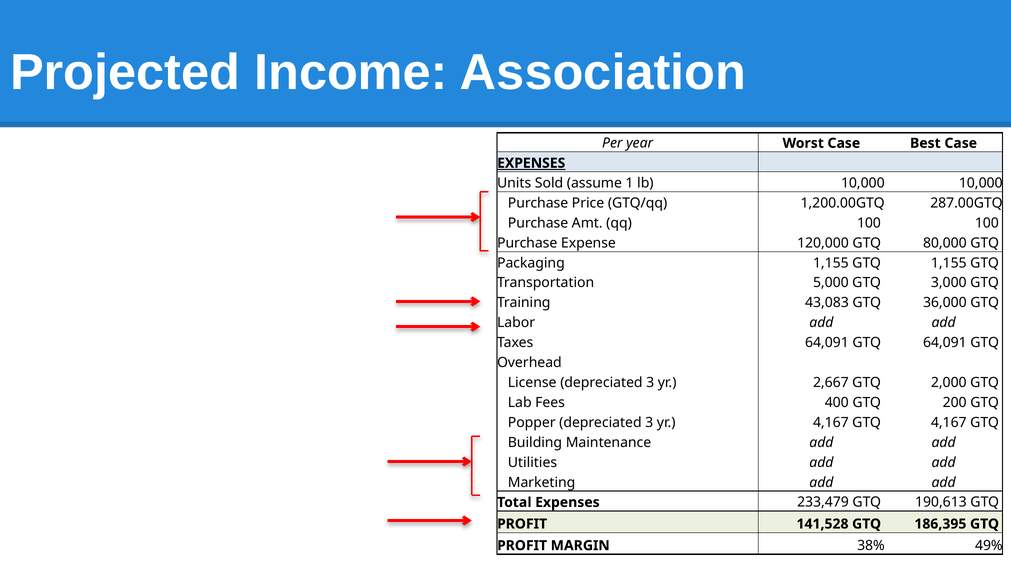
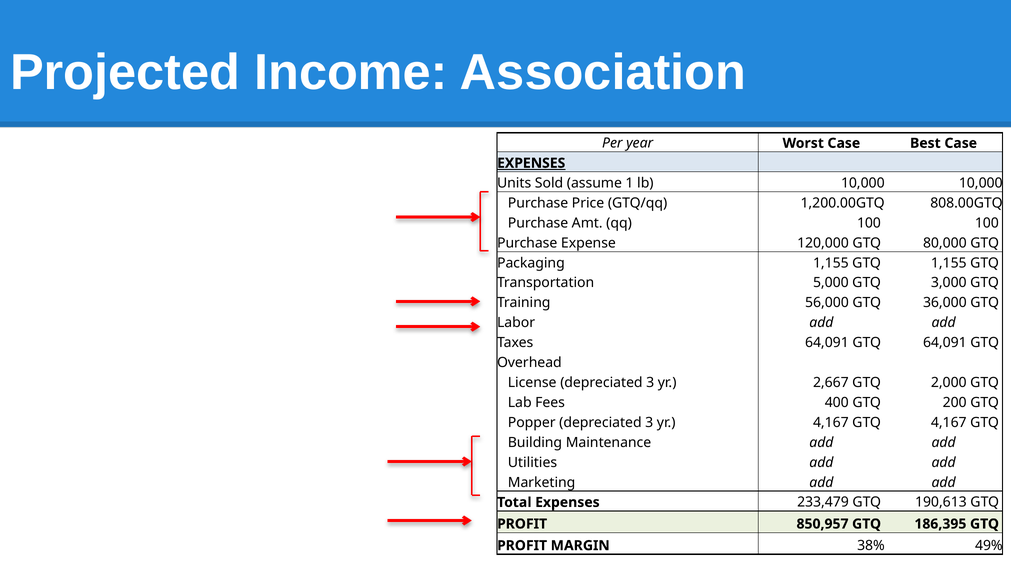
287.00GTQ: 287.00GTQ -> 808.00GTQ
43,083: 43,083 -> 56,000
141,528: 141,528 -> 850,957
